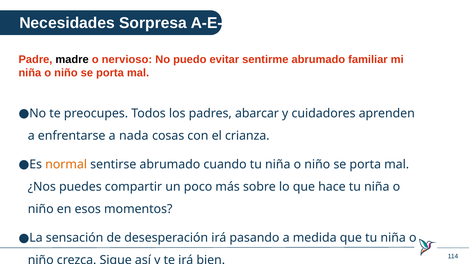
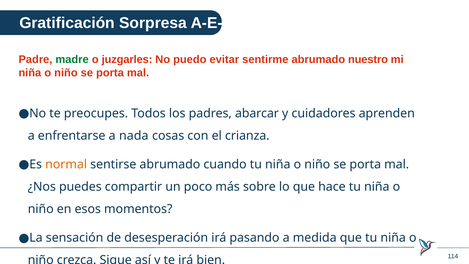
Necesidades: Necesidades -> Gratificación
madre colour: black -> green
nervioso: nervioso -> juzgarles
familiar: familiar -> nuestro
